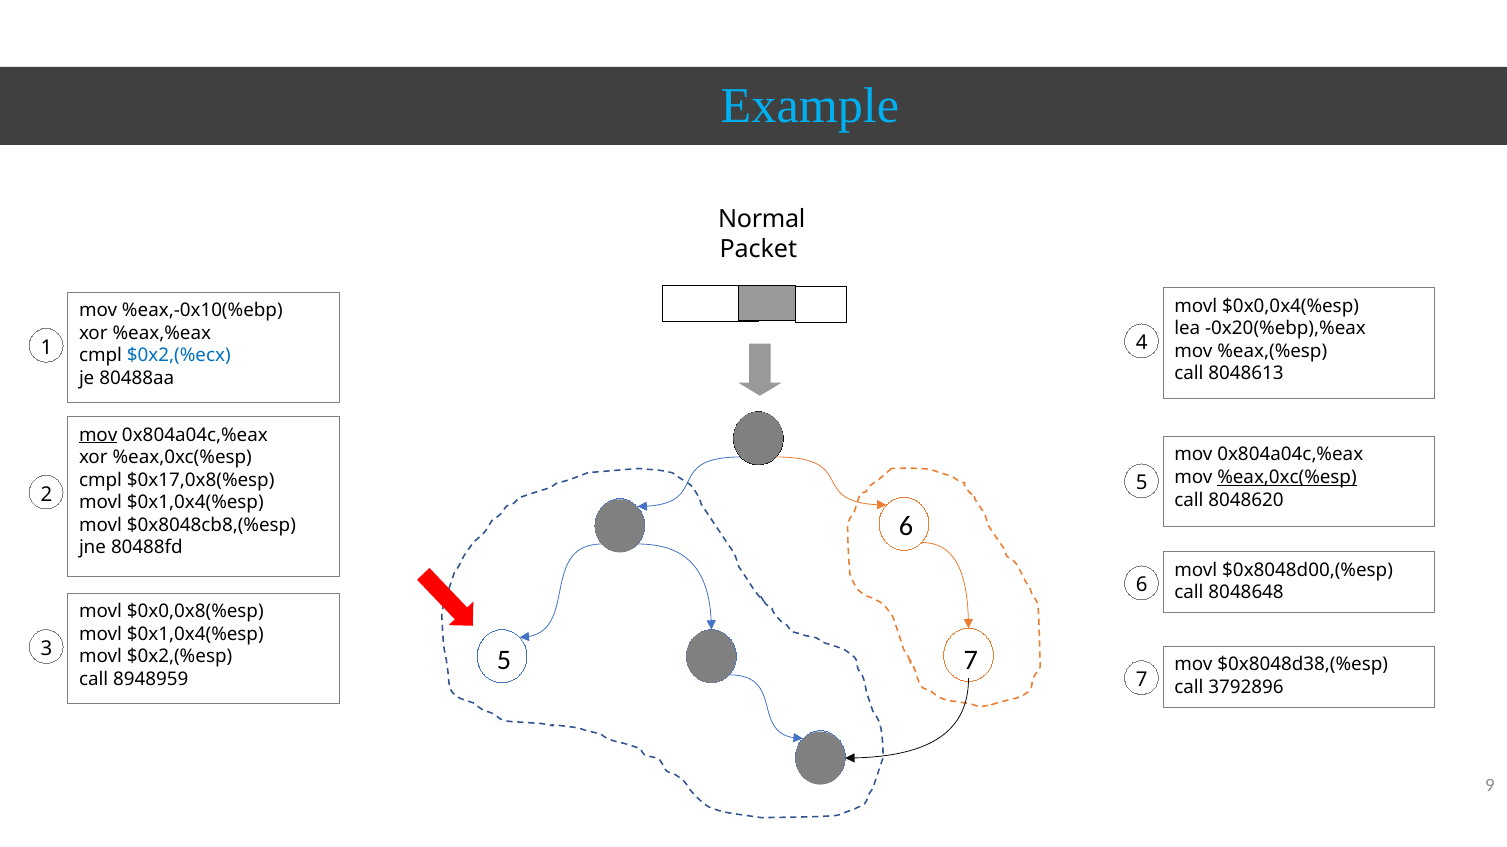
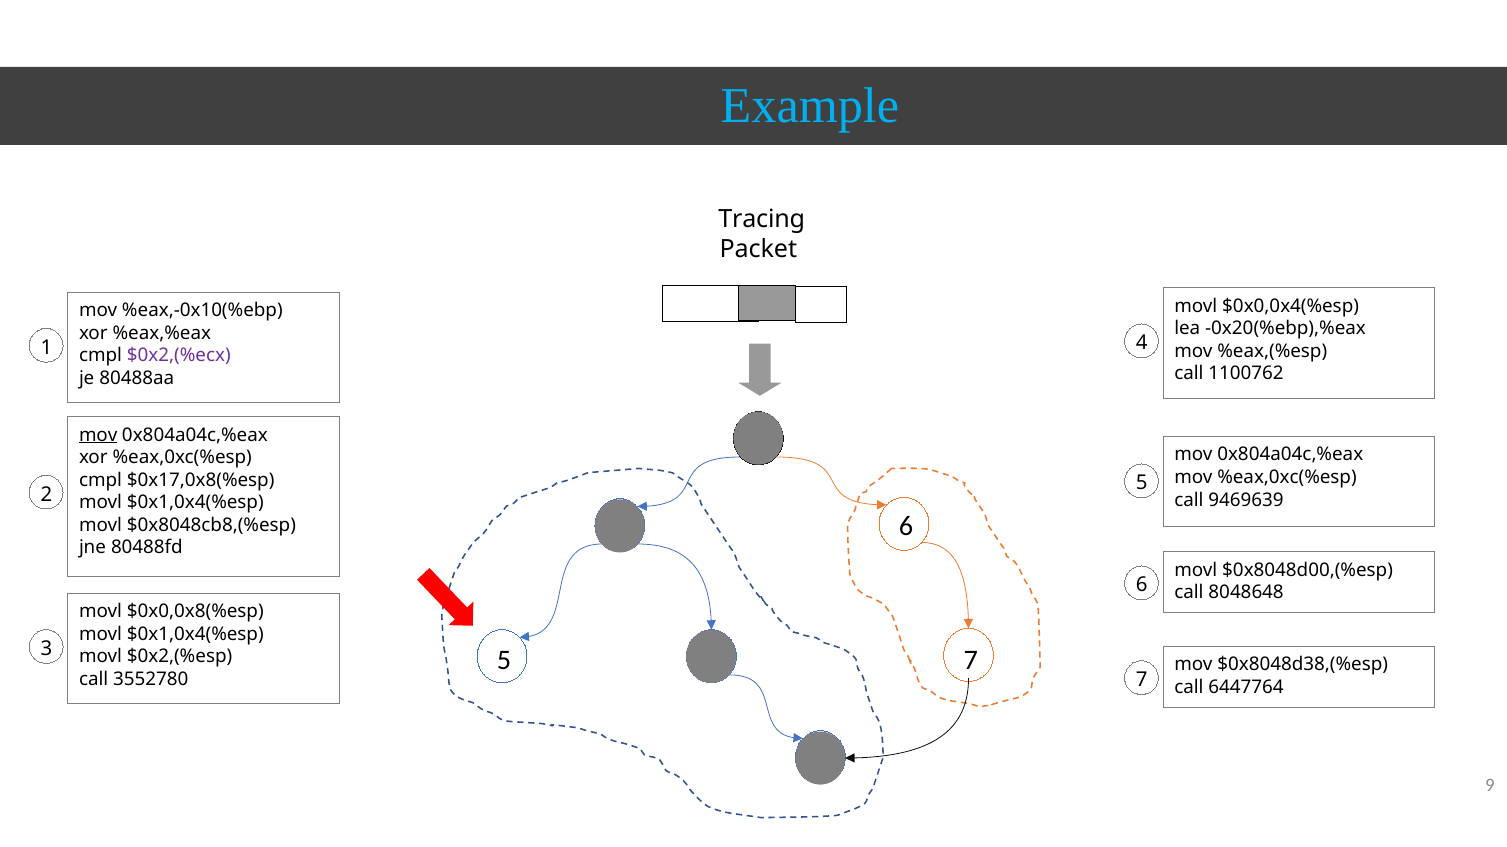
Normal: Normal -> Tracing
$0x2,(%ecx colour: blue -> purple
8048613: 8048613 -> 1100762
%eax,0xc(%esp at (1287, 478) underline: present -> none
8048620: 8048620 -> 9469639
8948959: 8948959 -> 3552780
3792896: 3792896 -> 6447764
